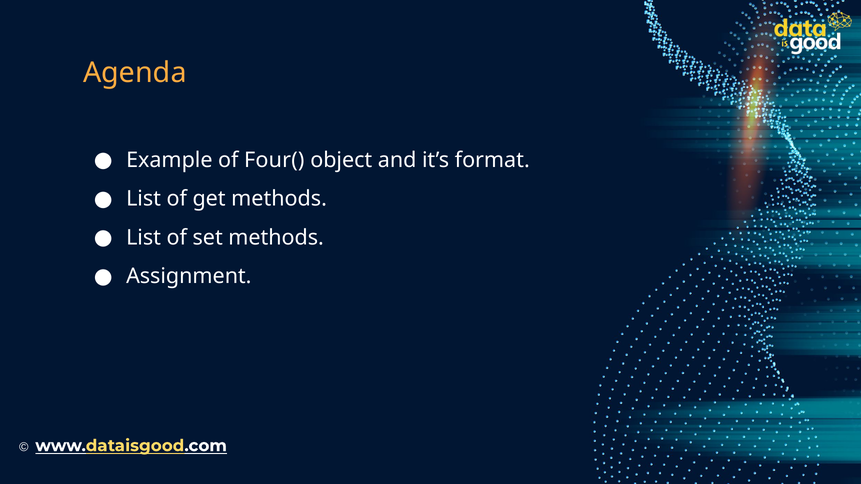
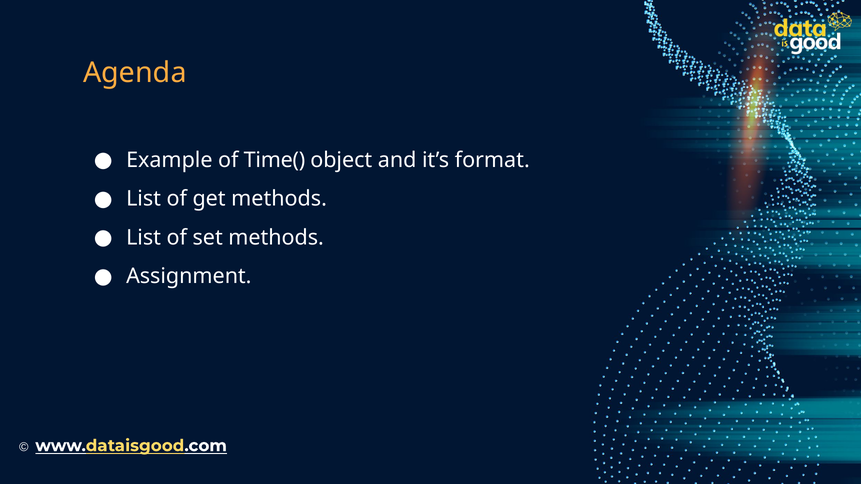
Four(: Four( -> Time(
